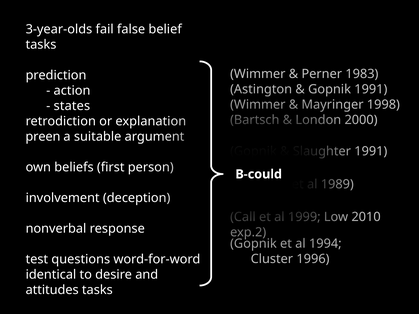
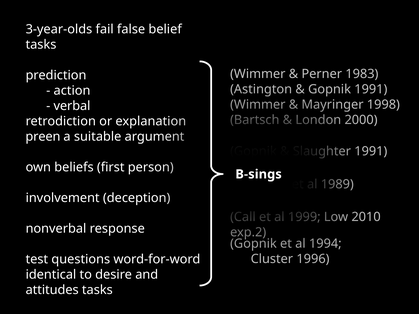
states: states -> verbal
B-could: B-could -> B-sings
